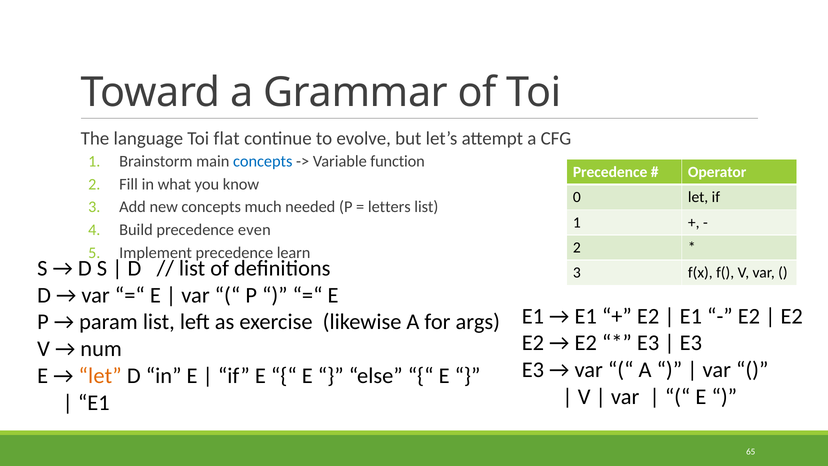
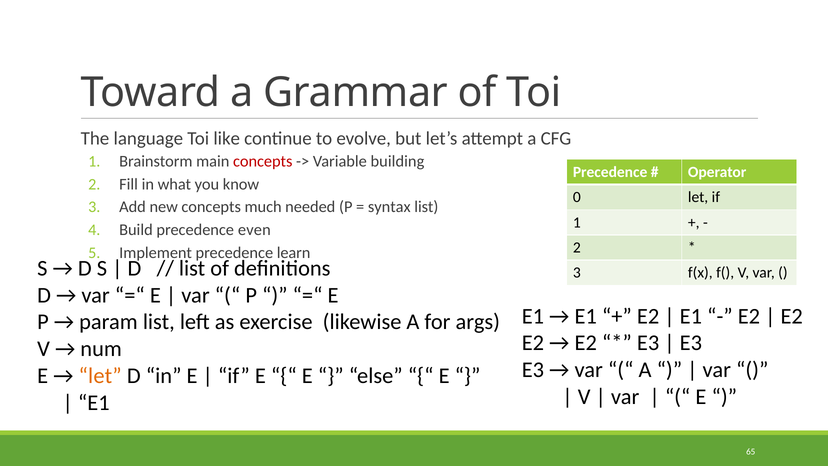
flat: flat -> like
concepts at (263, 161) colour: blue -> red
function: function -> building
letters: letters -> syntax
